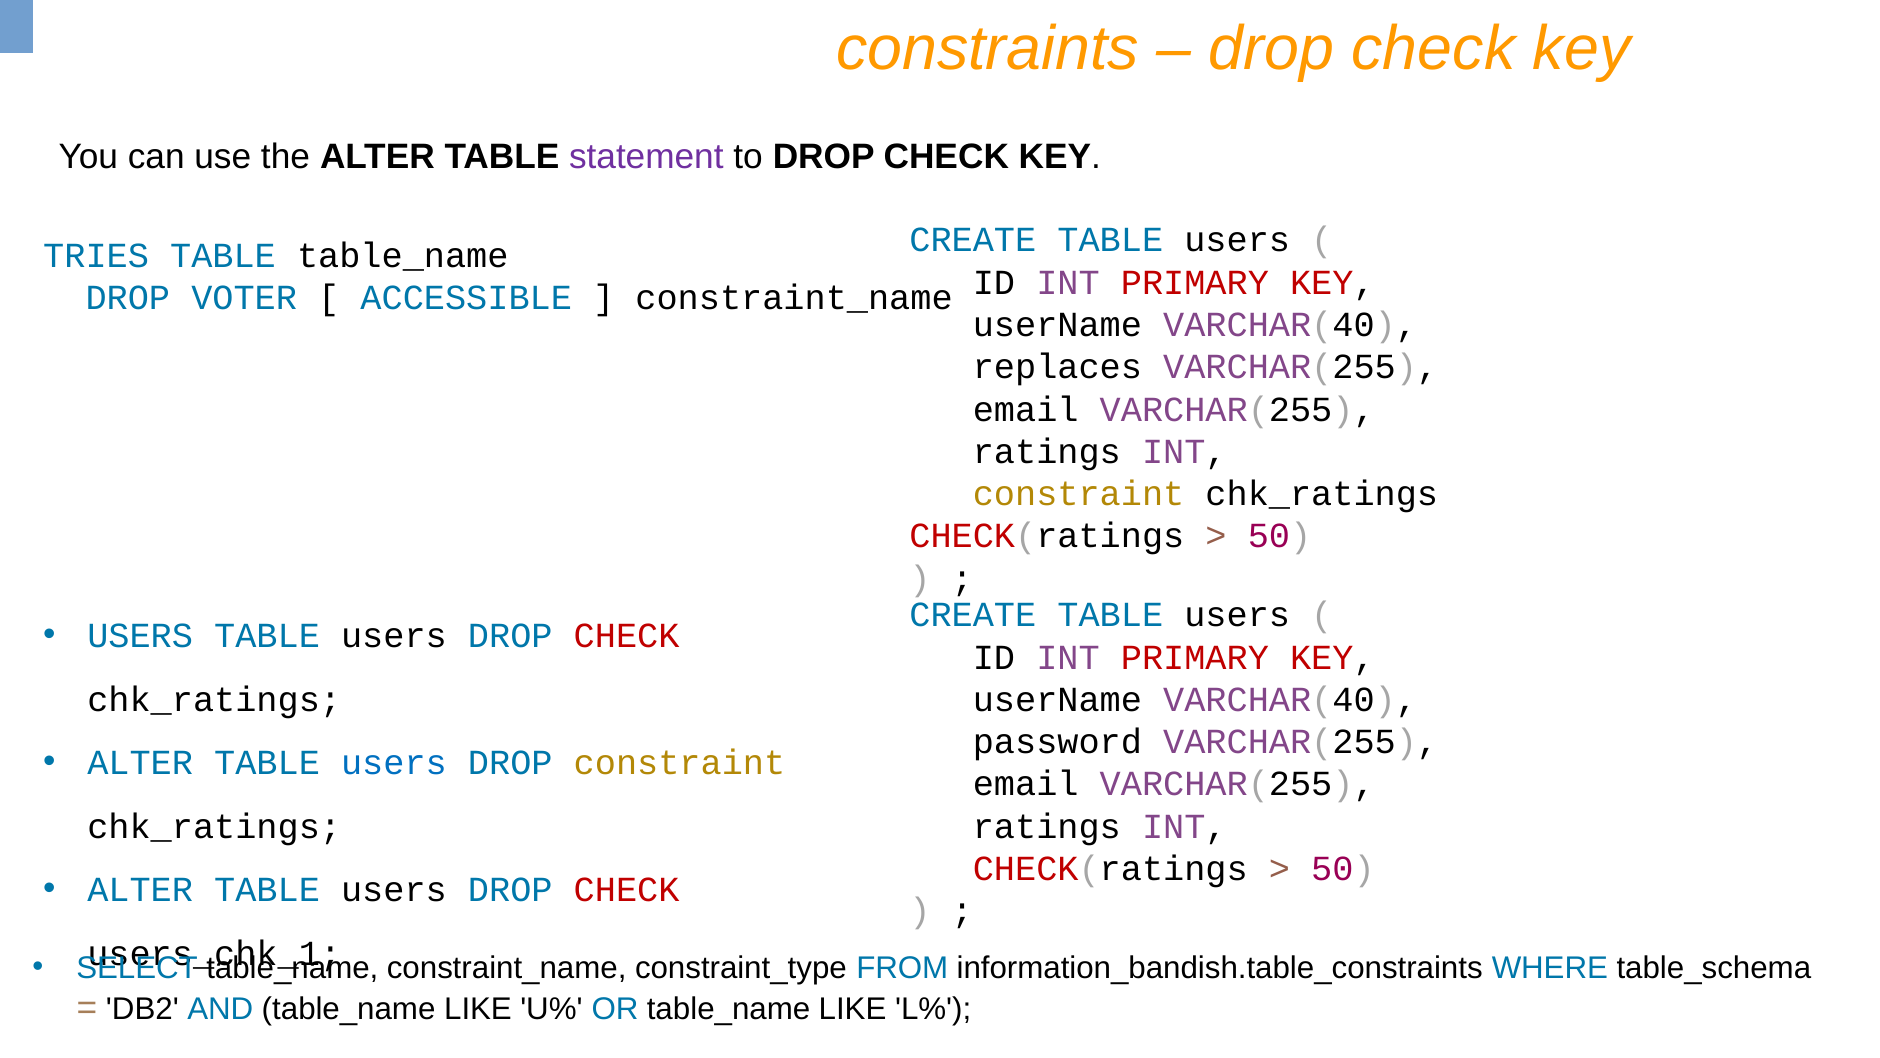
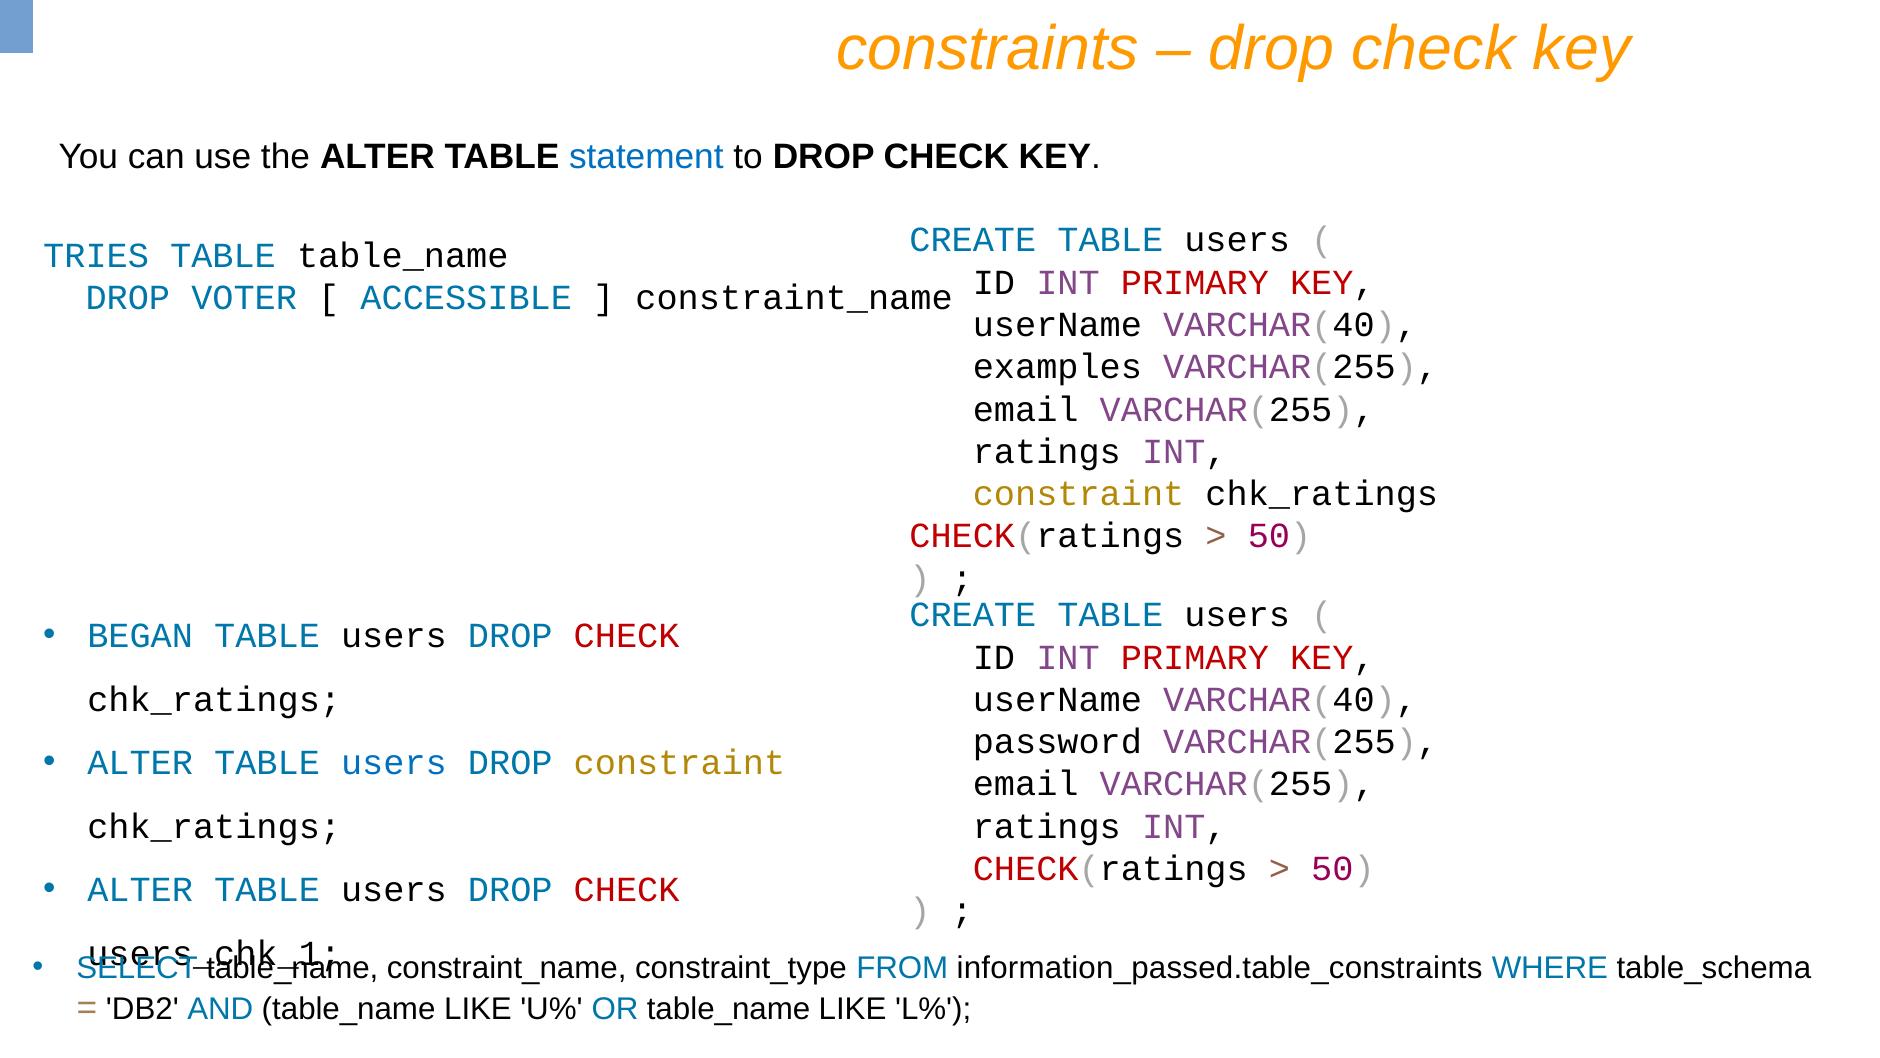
statement colour: purple -> blue
replaces: replaces -> examples
USERS at (140, 636): USERS -> BEGAN
information_bandish.table_constraints: information_bandish.table_constraints -> information_passed.table_constraints
